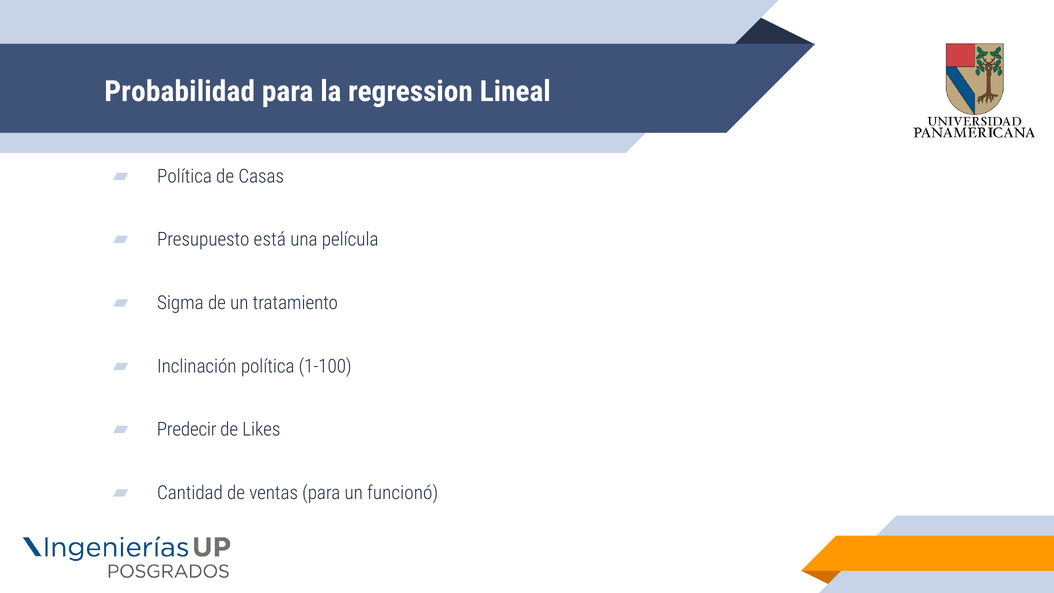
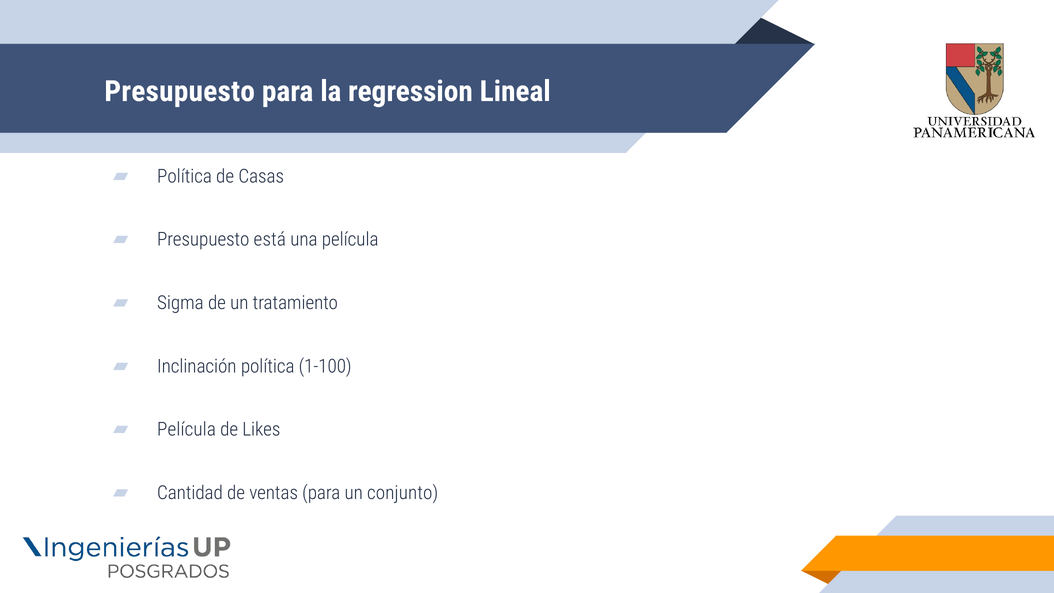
Probabilidad at (180, 91): Probabilidad -> Presupuesto
Predecir at (187, 430): Predecir -> Película
funcionó: funcionó -> conjunto
